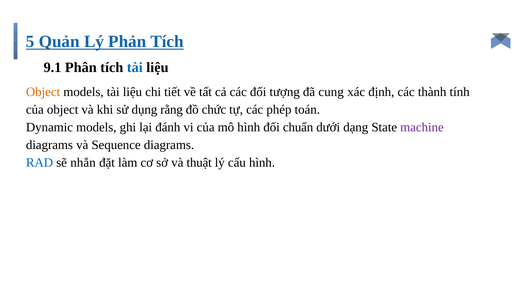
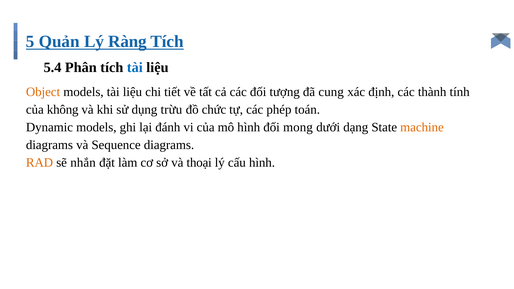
Phản: Phản -> Ràng
9.1: 9.1 -> 5.4
của object: object -> không
rằng: rằng -> trừu
chuẩn: chuẩn -> mong
machine colour: purple -> orange
RAD colour: blue -> orange
thuật: thuật -> thoại
